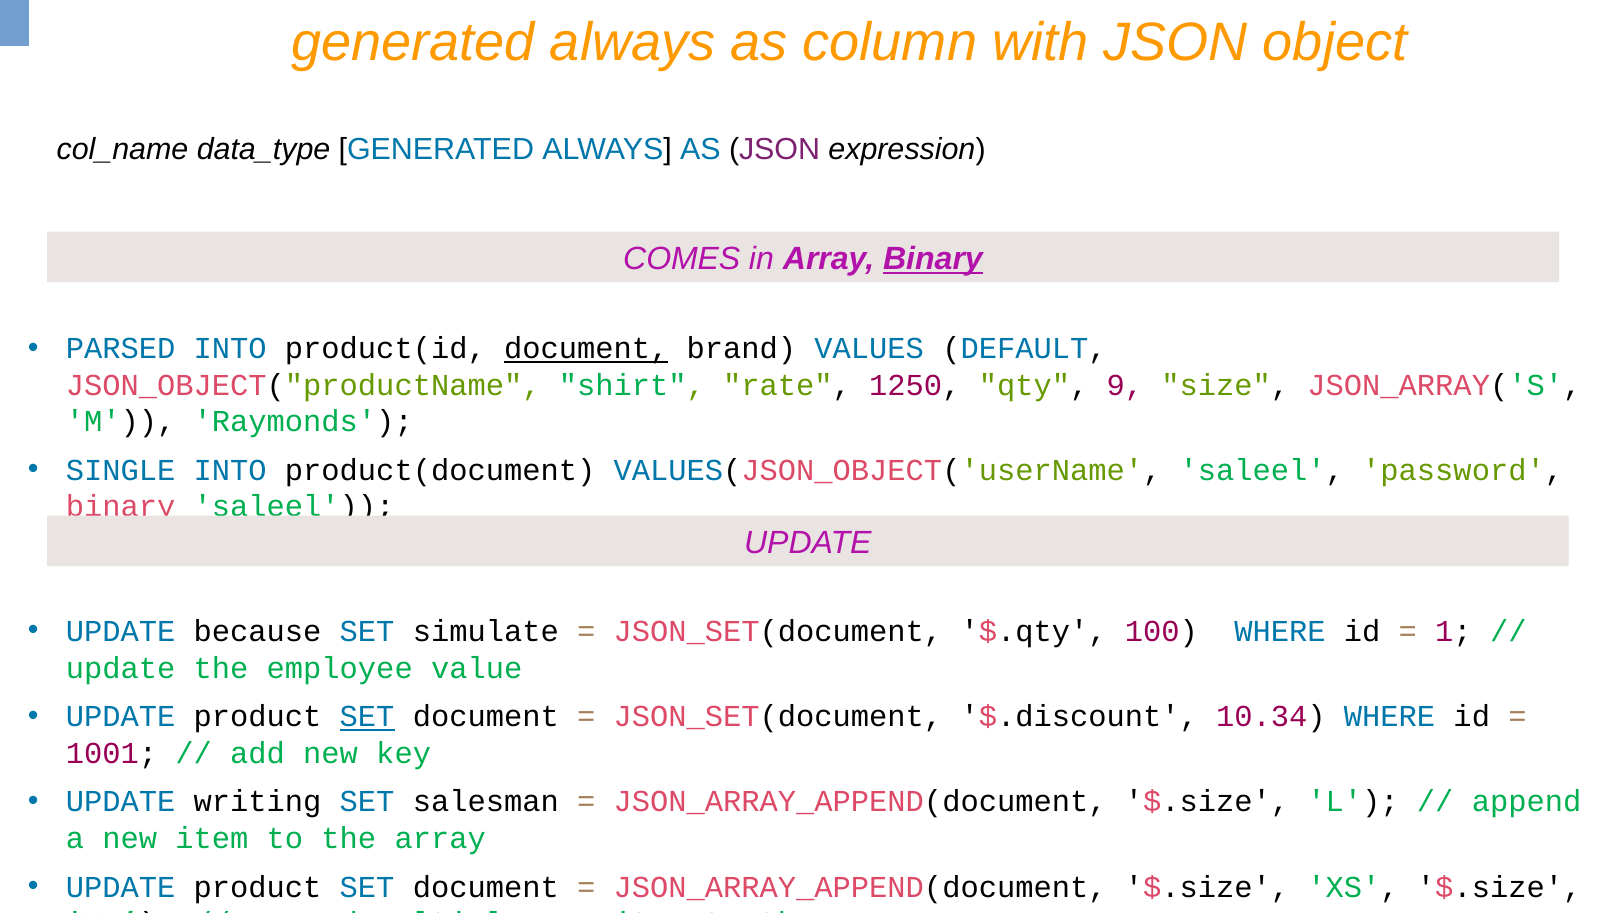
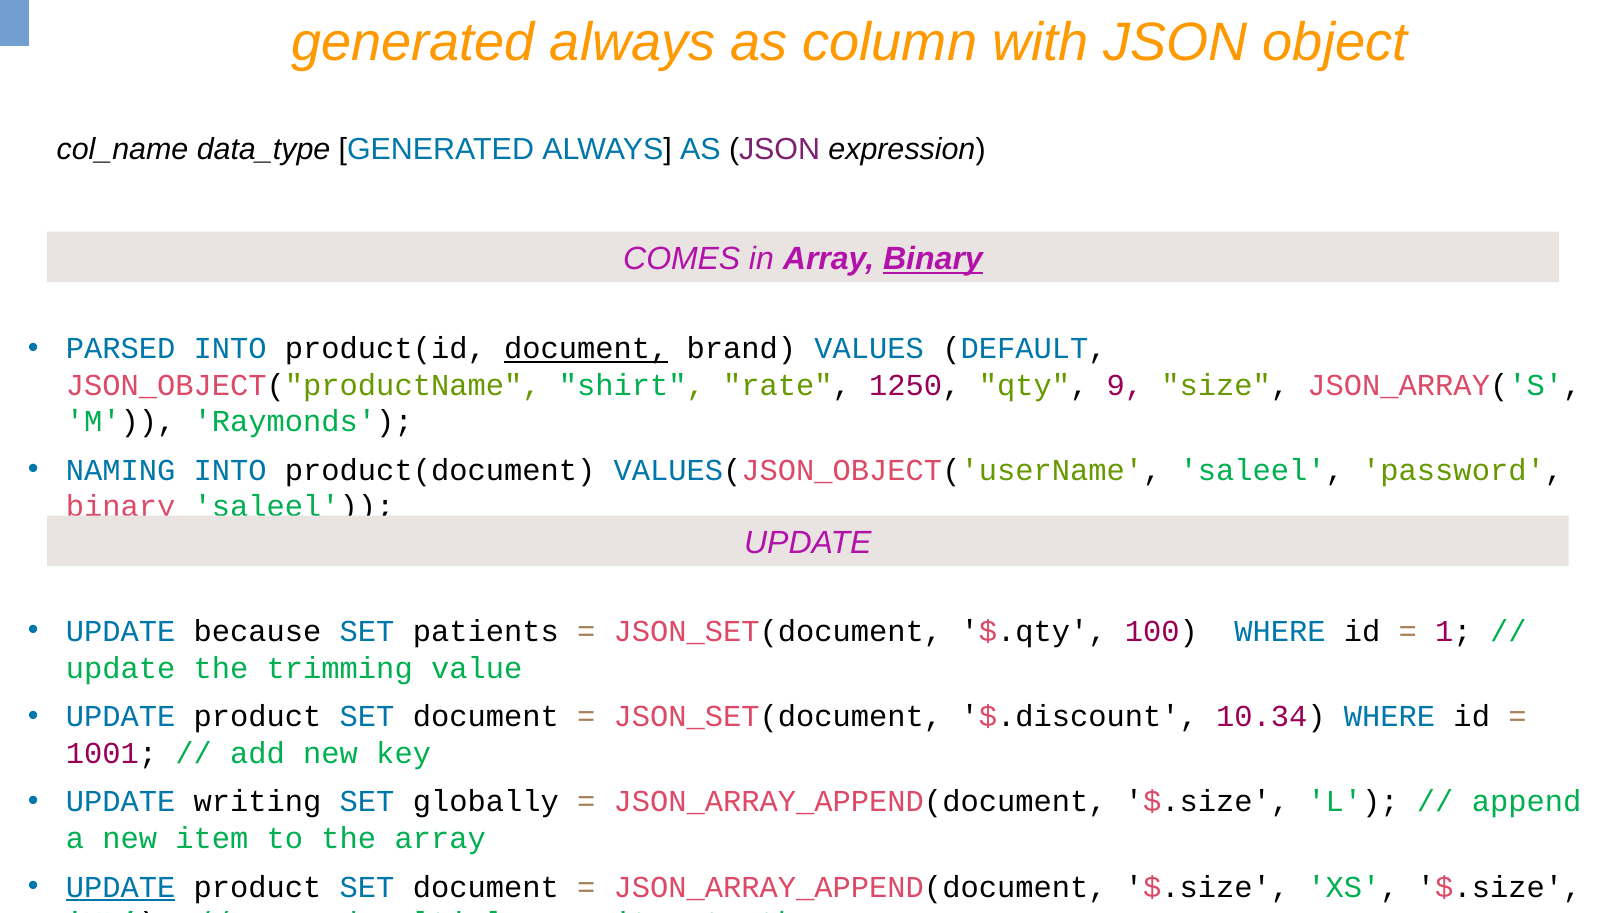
SINGLE: SINGLE -> NAMING
simulate: simulate -> patients
employee: employee -> trimming
SET at (367, 717) underline: present -> none
salesman: salesman -> globally
UPDATE at (121, 887) underline: none -> present
